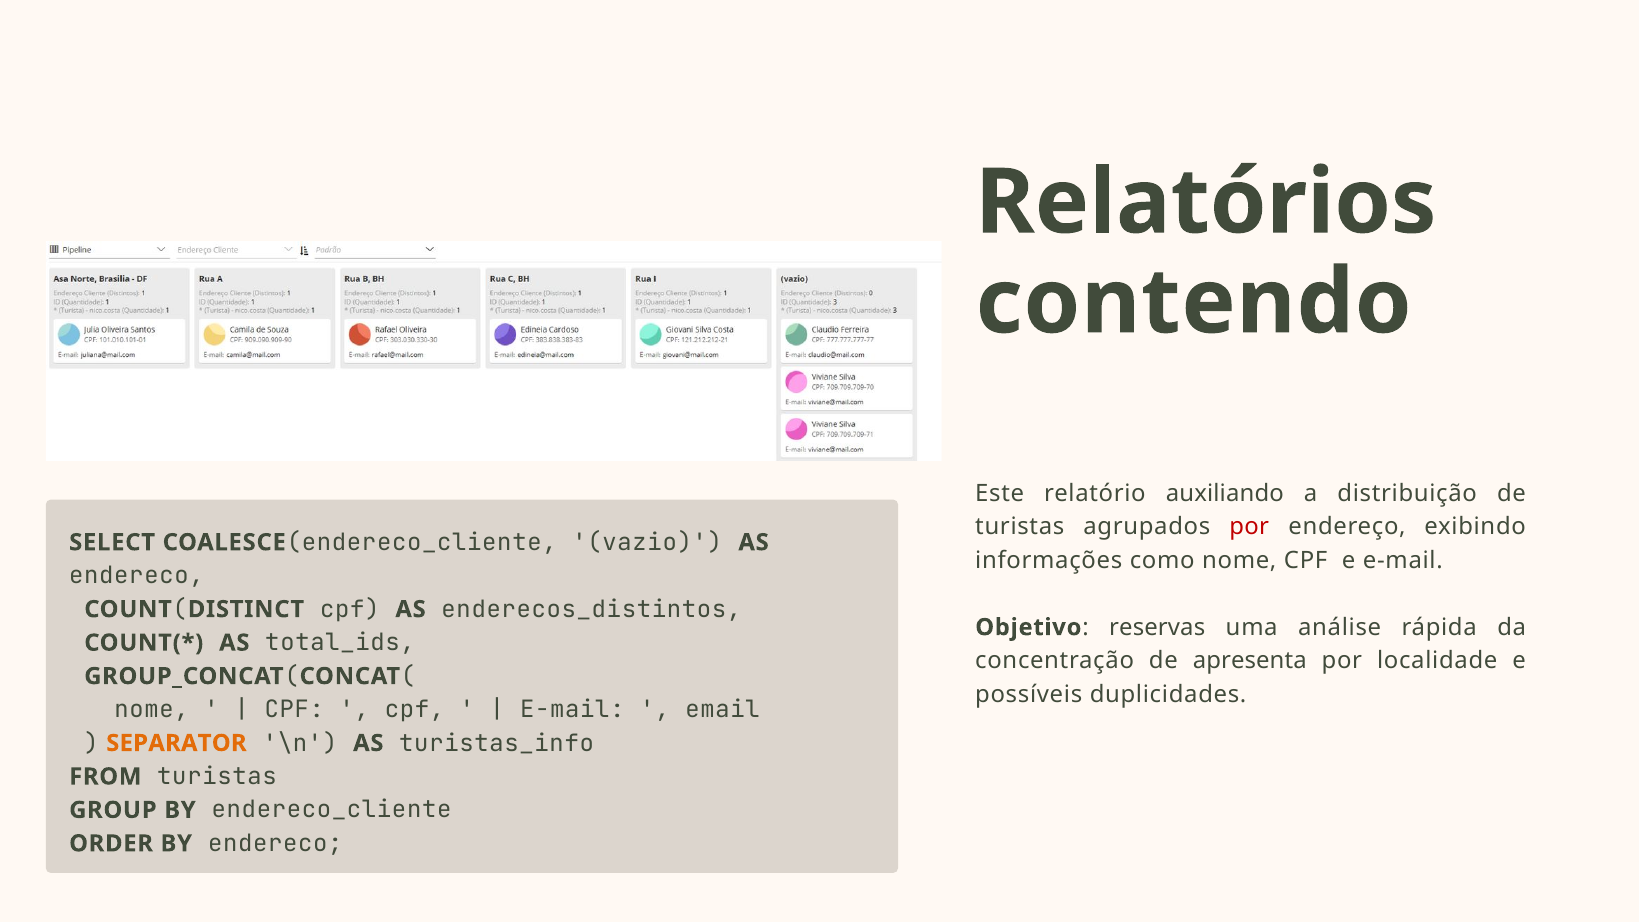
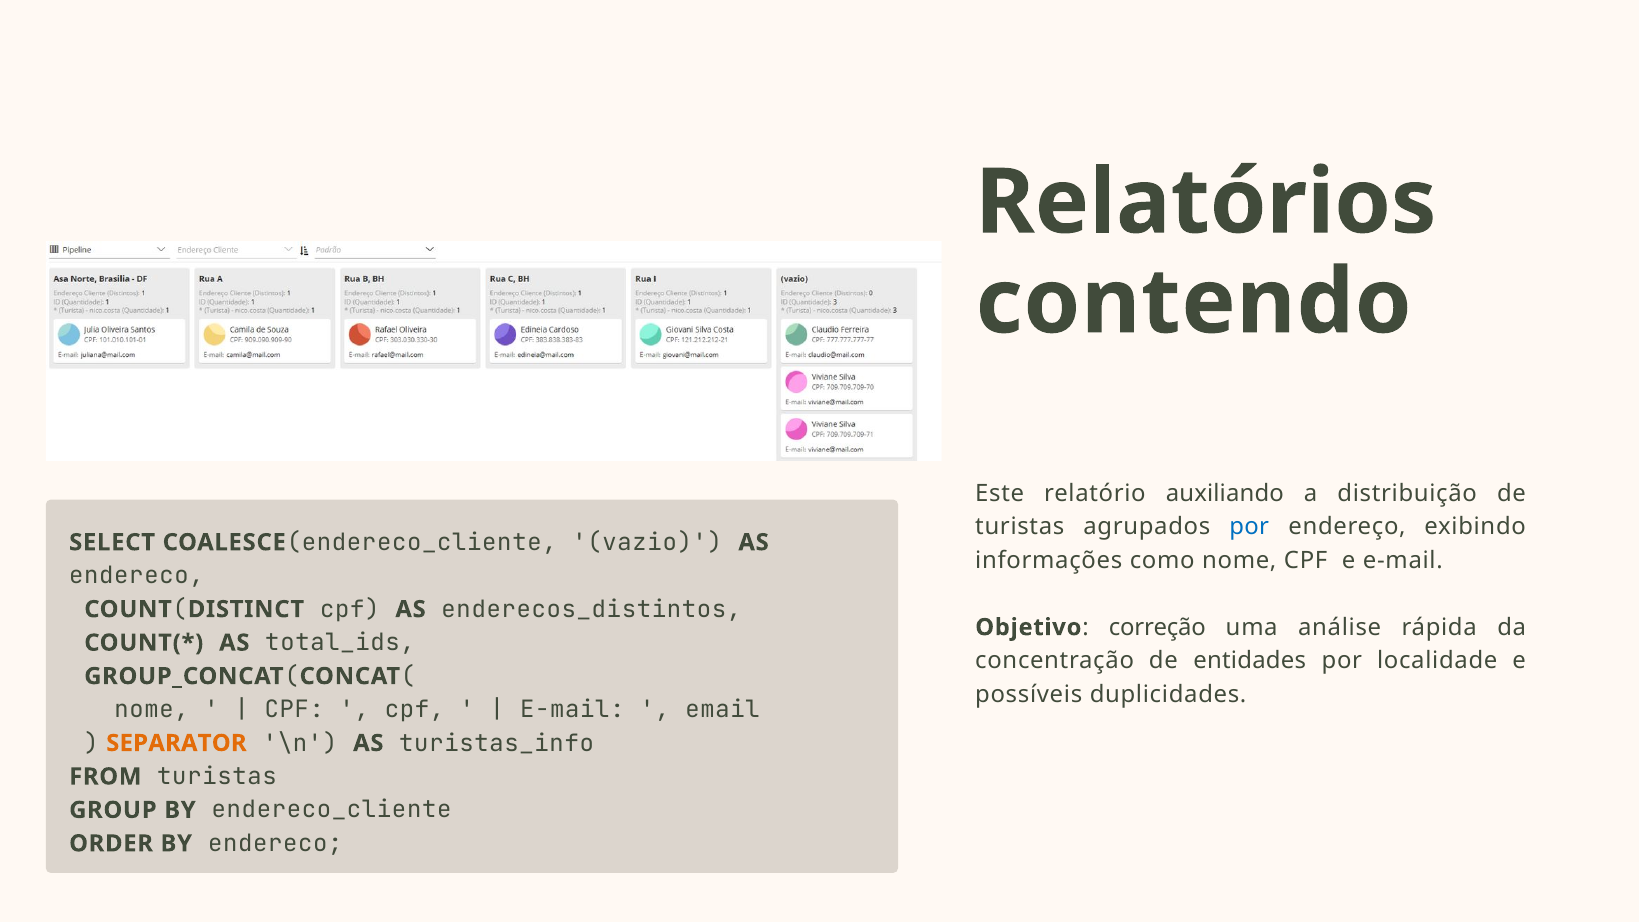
por at (1249, 527) colour: red -> blue
reservas: reservas -> correção
apresenta: apresenta -> entidades
